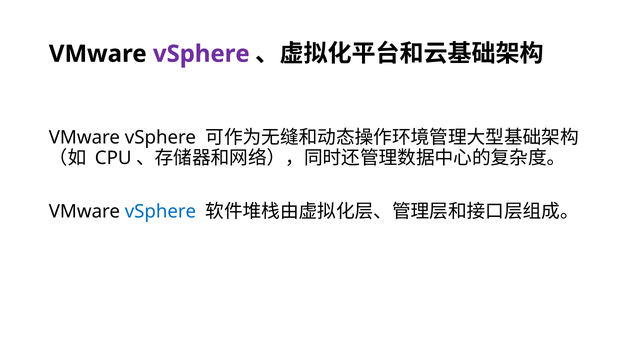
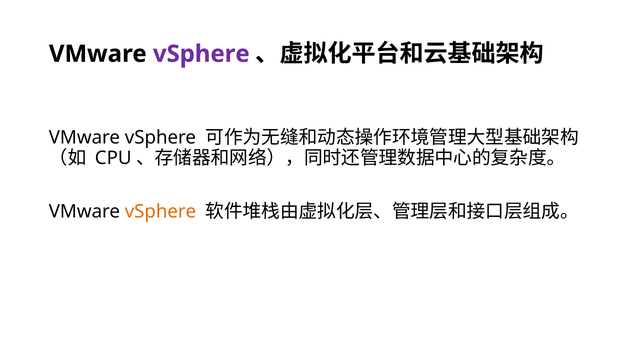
vSphere at (160, 211) colour: blue -> orange
